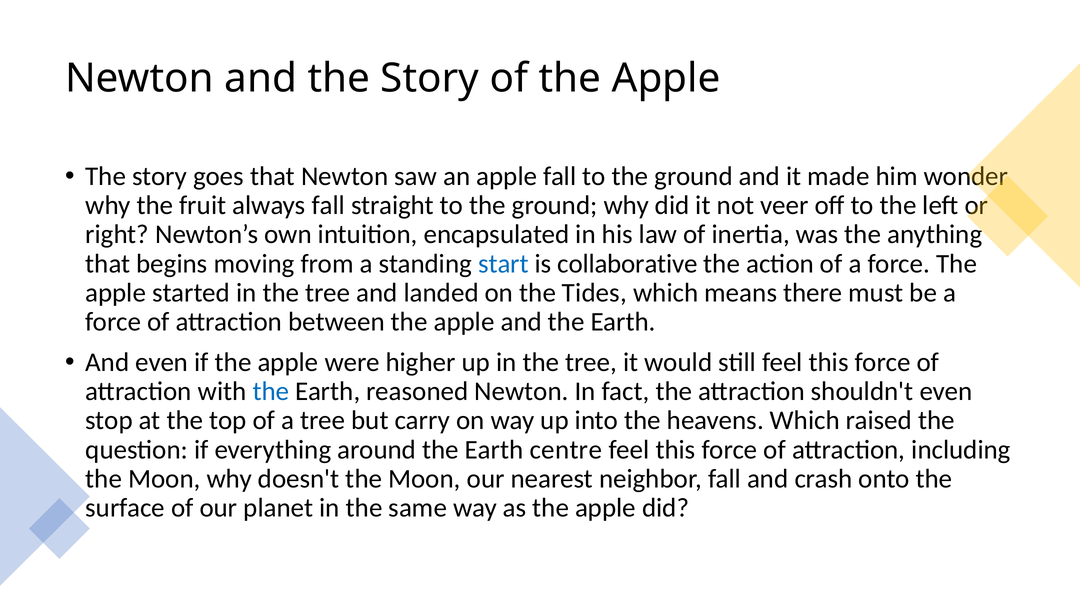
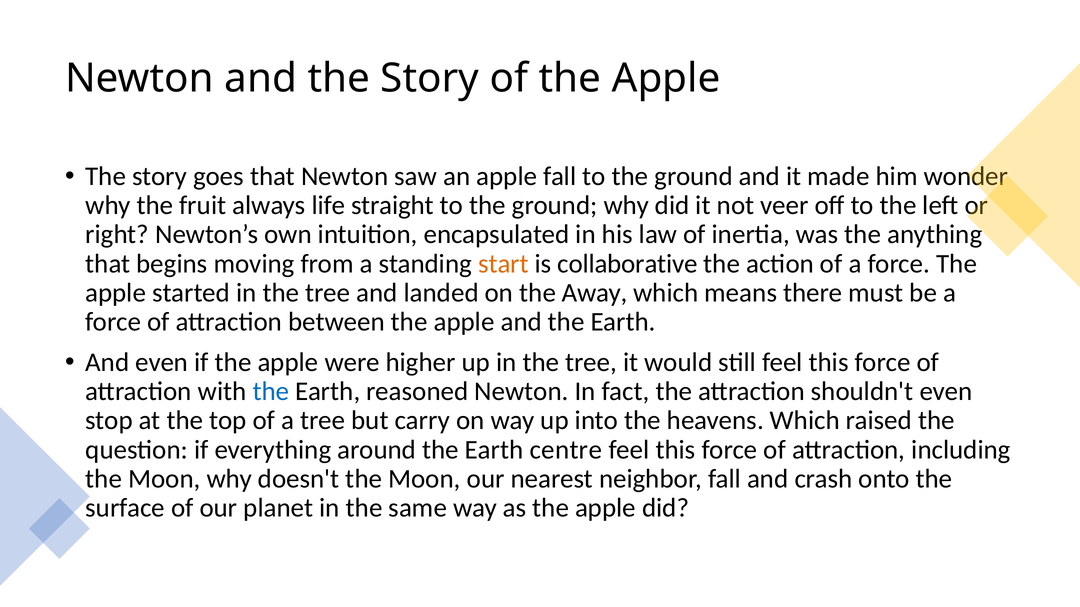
always fall: fall -> life
start colour: blue -> orange
Tides: Tides -> Away
